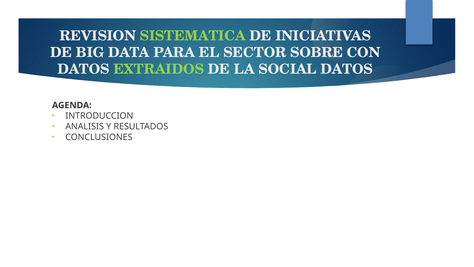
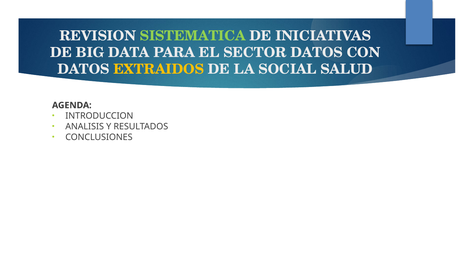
SECTOR SOBRE: SOBRE -> DATOS
EXTRAIDOS colour: light green -> yellow
SOCIAL DATOS: DATOS -> SALUD
